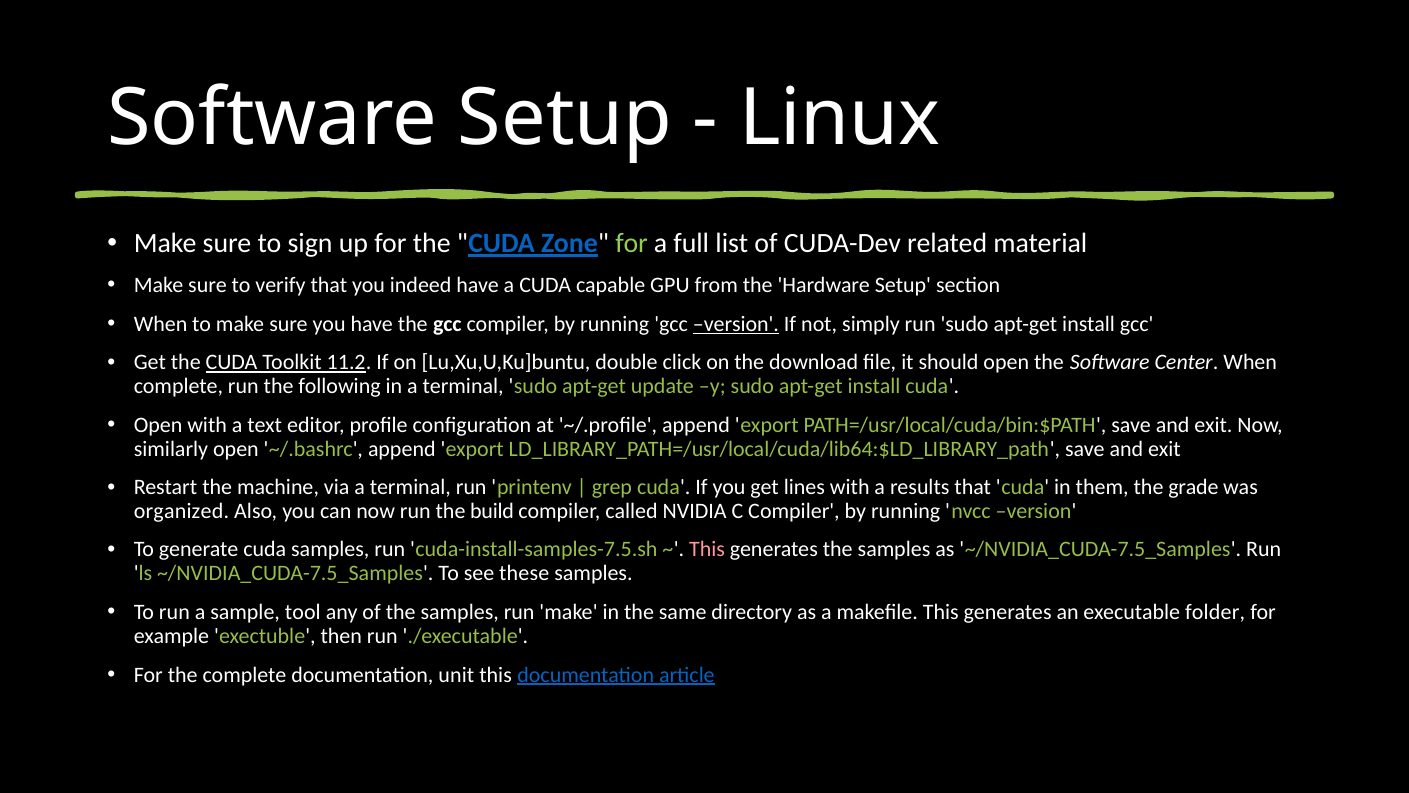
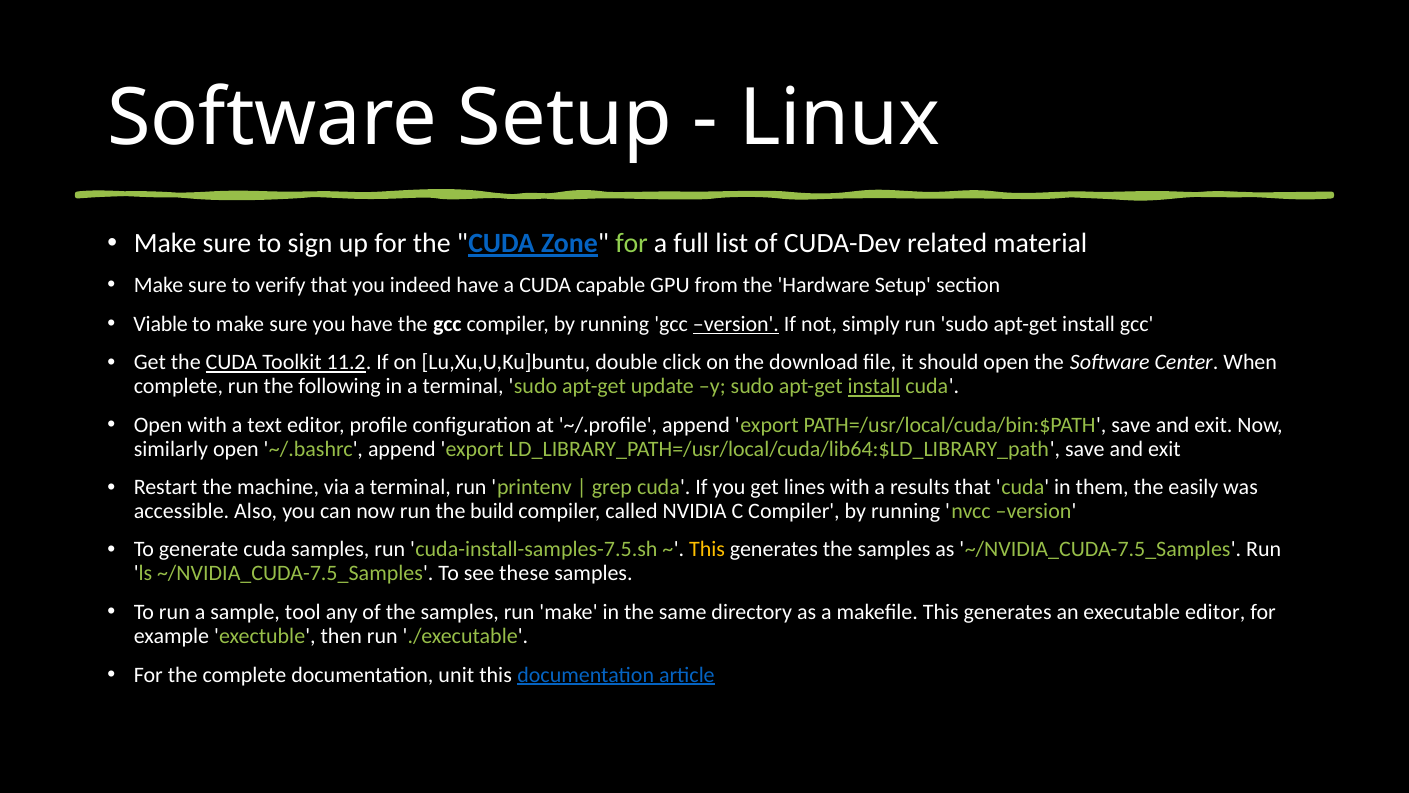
When at (161, 324): When -> Viable
install at (874, 386) underline: none -> present
grade: grade -> easily
organized: organized -> accessible
This at (707, 549) colour: pink -> yellow
executable folder: folder -> editor
